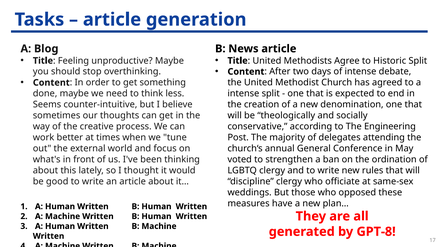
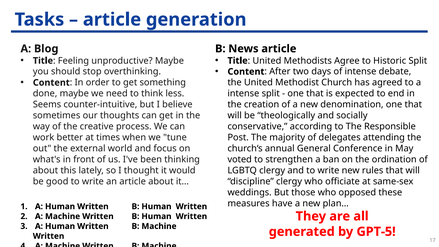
Engineering: Engineering -> Responsible
GPT-8: GPT-8 -> GPT-5
